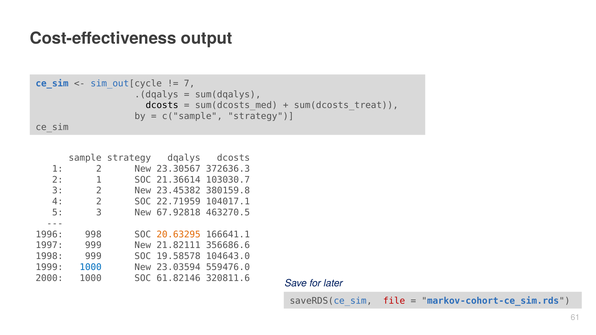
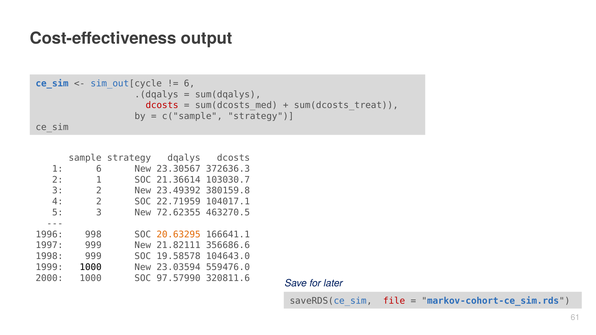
7 at (189, 84): 7 -> 6
dcosts at (162, 105) colour: black -> red
1 2: 2 -> 6
23.45382: 23.45382 -> 23.49392
67.92818: 67.92818 -> 72.62355
1000 at (91, 267) colour: blue -> black
61.82146: 61.82146 -> 97.57990
